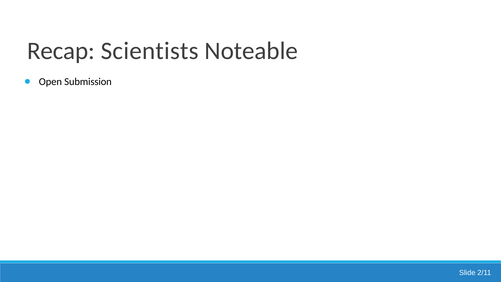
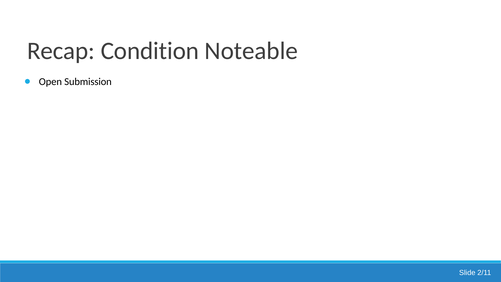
Scientists: Scientists -> Condition
